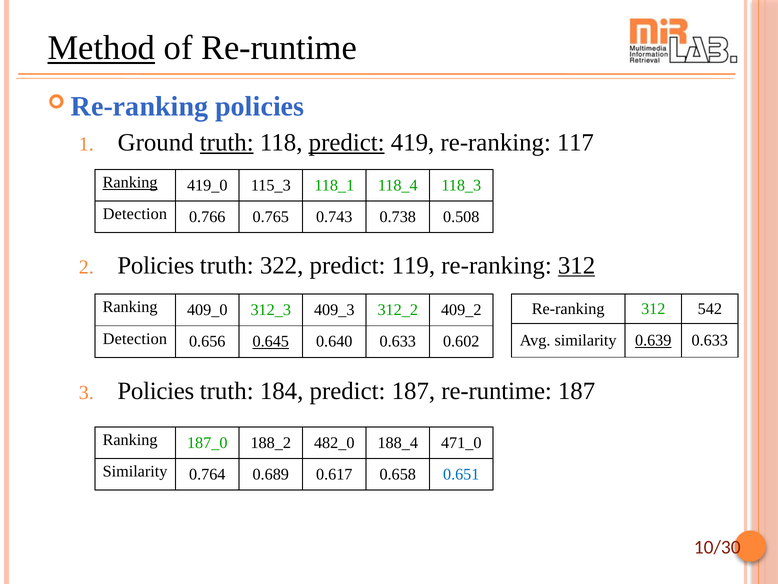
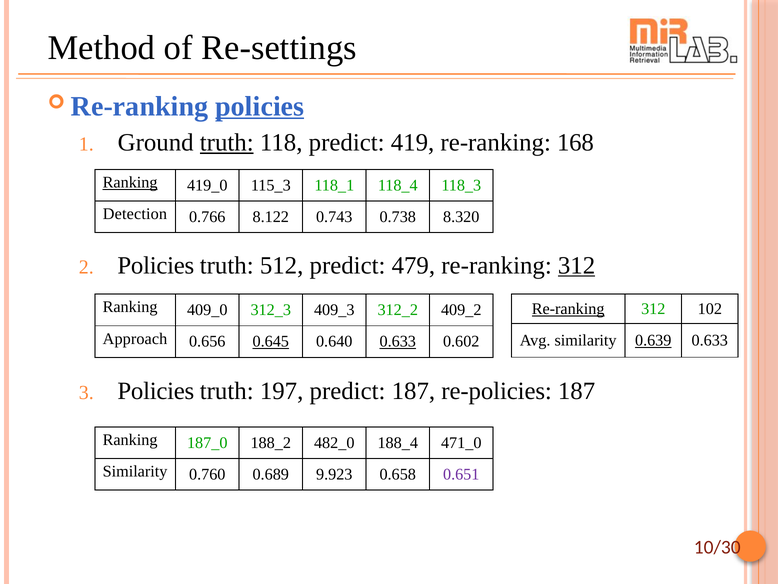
Method underline: present -> none
of Re-runtime: Re-runtime -> Re-settings
policies at (260, 106) underline: none -> present
predict at (347, 143) underline: present -> none
117: 117 -> 168
0.765: 0.765 -> 8.122
0.508: 0.508 -> 8.320
322: 322 -> 512
119: 119 -> 479
Re-ranking at (568, 309) underline: none -> present
542: 542 -> 102
Detection at (135, 338): Detection -> Approach
0.633 at (398, 341) underline: none -> present
184: 184 -> 197
187 re-runtime: re-runtime -> re-policies
0.764: 0.764 -> 0.760
0.617: 0.617 -> 9.923
0.651 colour: blue -> purple
